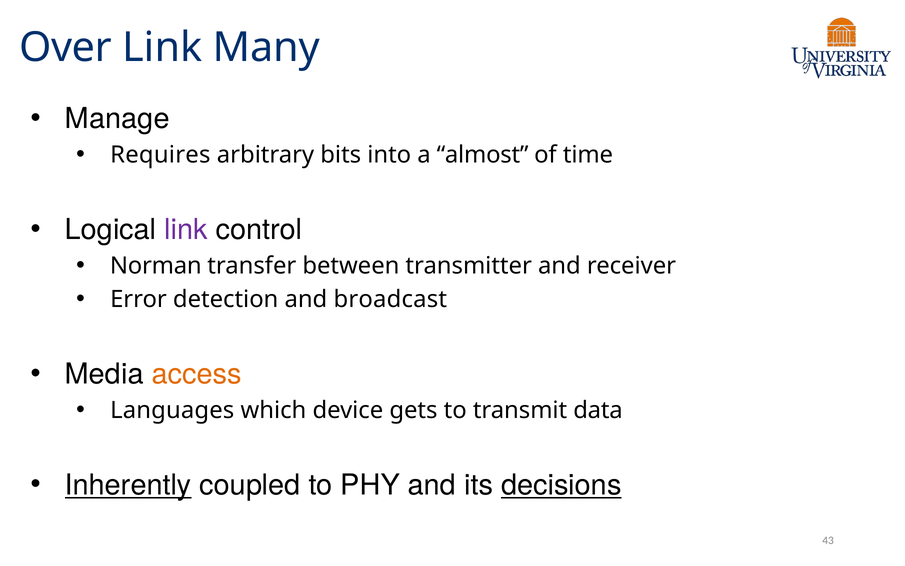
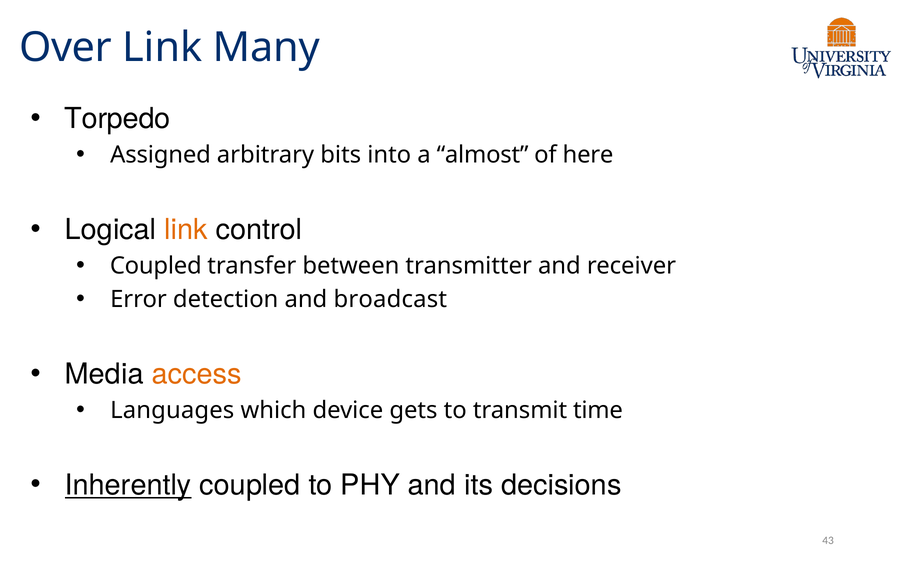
Manage: Manage -> Torpedo
Requires: Requires -> Assigned
time: time -> here
link at (186, 230) colour: purple -> orange
Norman at (156, 266): Norman -> Coupled
data: data -> time
decisions underline: present -> none
